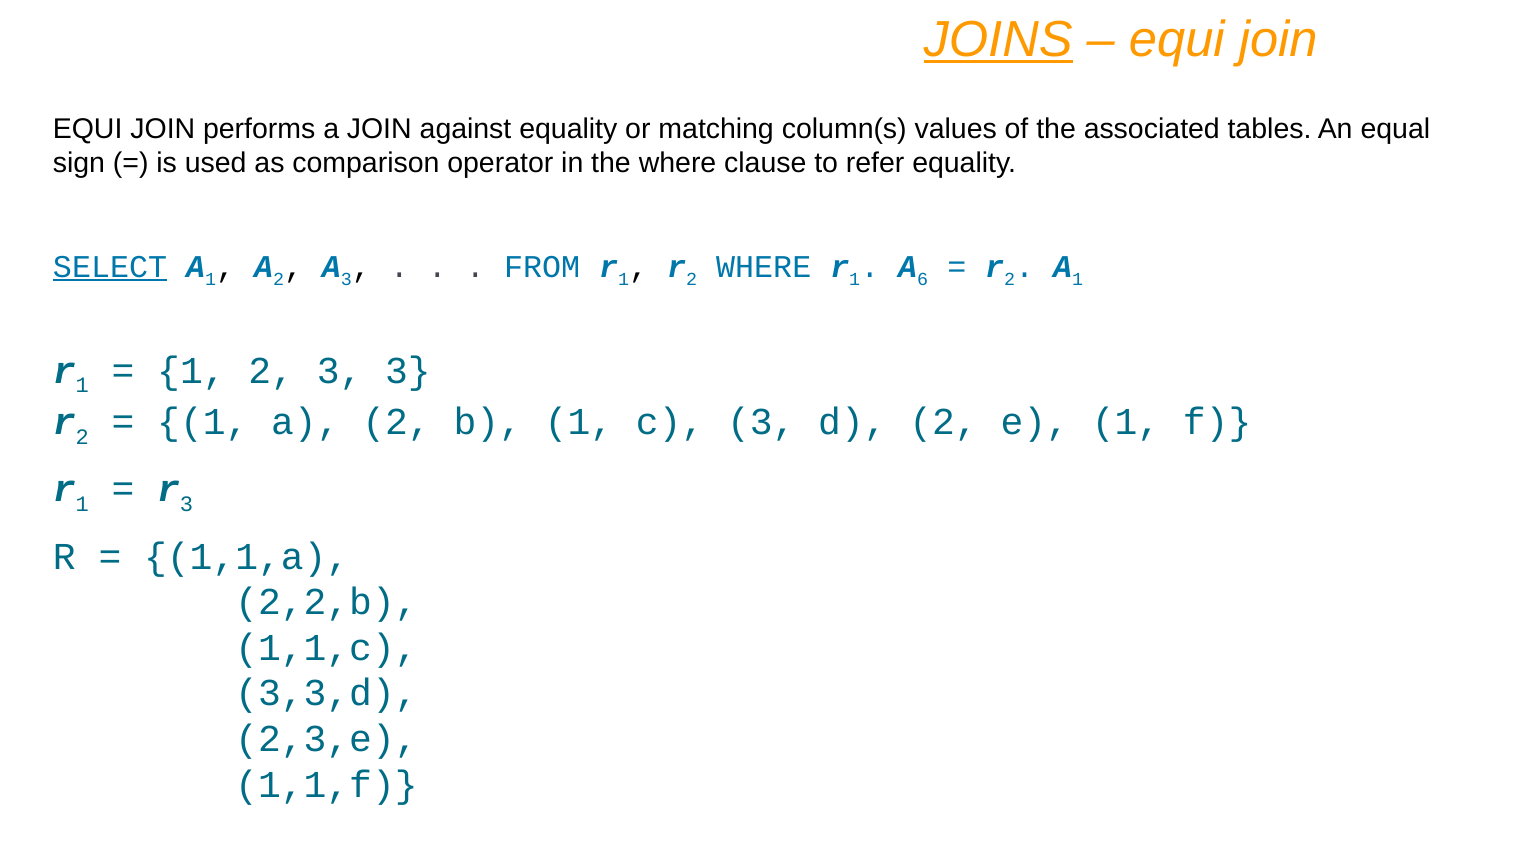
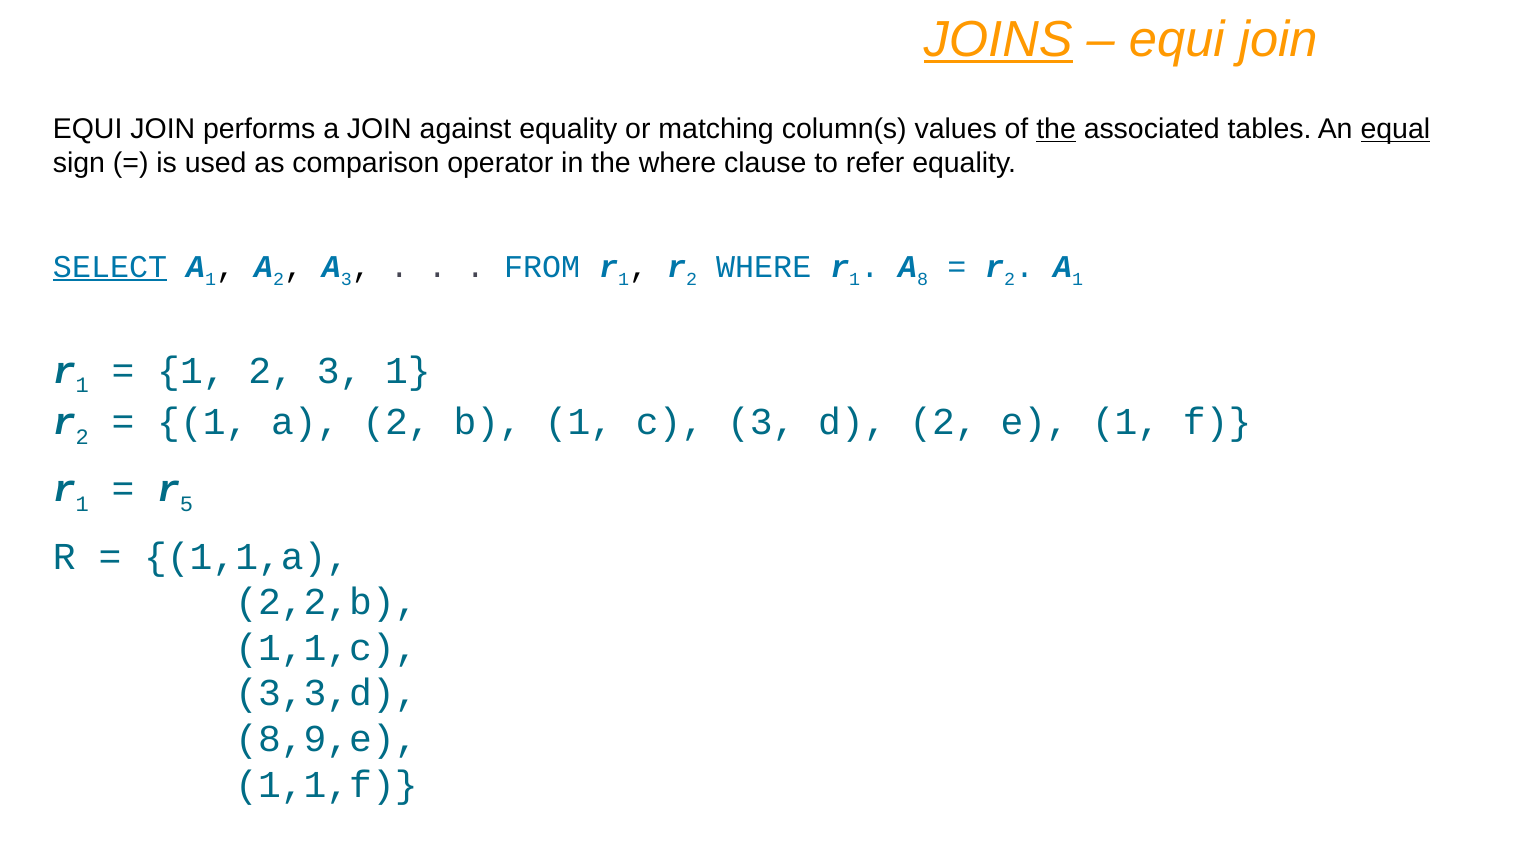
the at (1056, 129) underline: none -> present
equal underline: none -> present
6: 6 -> 8
3 3: 3 -> 1
r 3: 3 -> 5
2,3,e: 2,3,e -> 8,9,e
